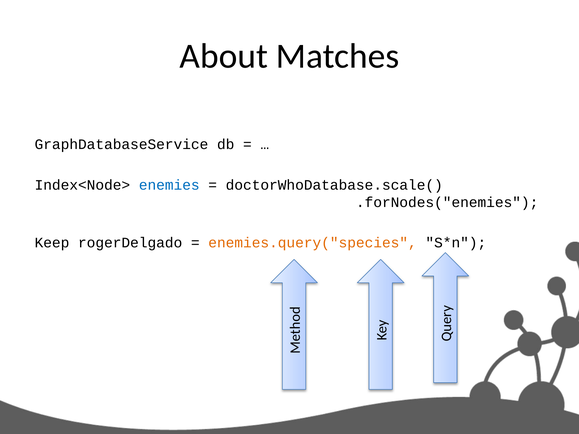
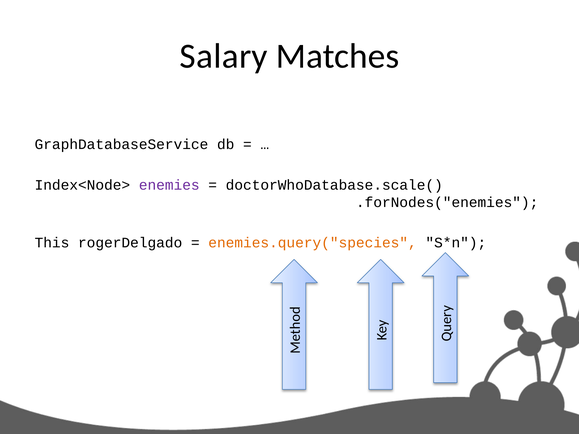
About: About -> Salary
enemies colour: blue -> purple
Keep: Keep -> This
